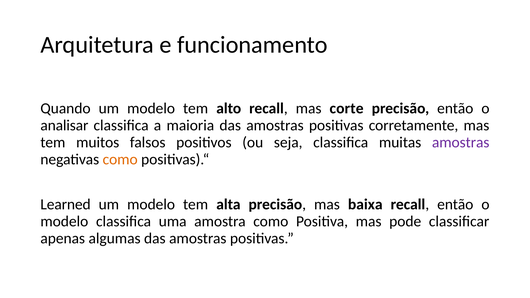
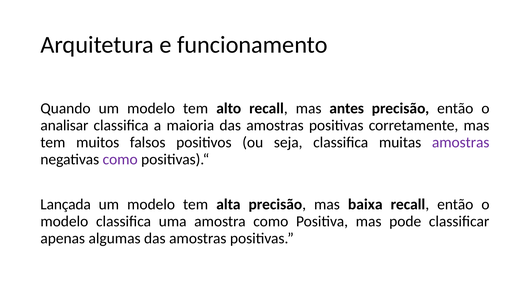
corte: corte -> antes
como at (120, 159) colour: orange -> purple
Learned: Learned -> Lançada
